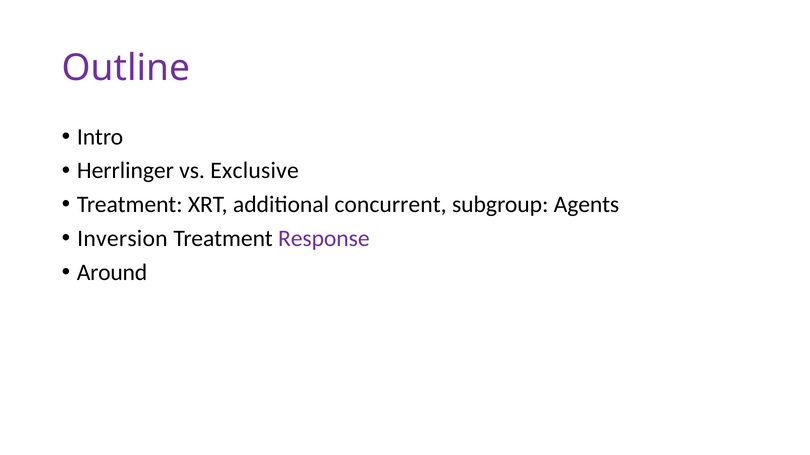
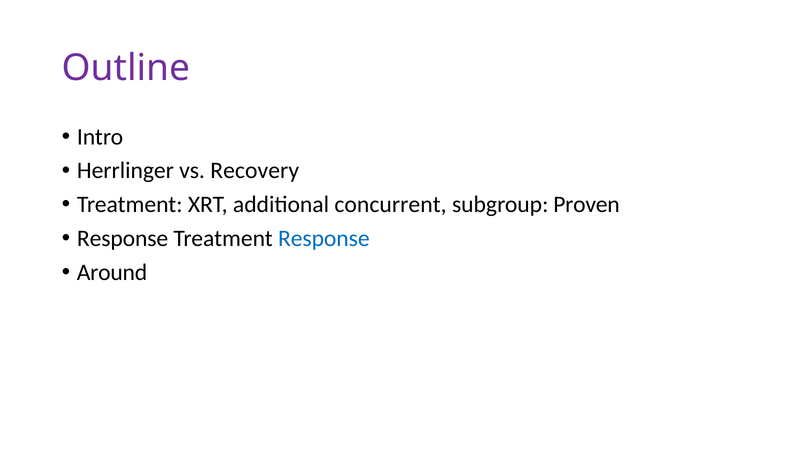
Exclusive: Exclusive -> Recovery
Agents: Agents -> Proven
Inversion at (122, 239): Inversion -> Response
Response at (324, 239) colour: purple -> blue
